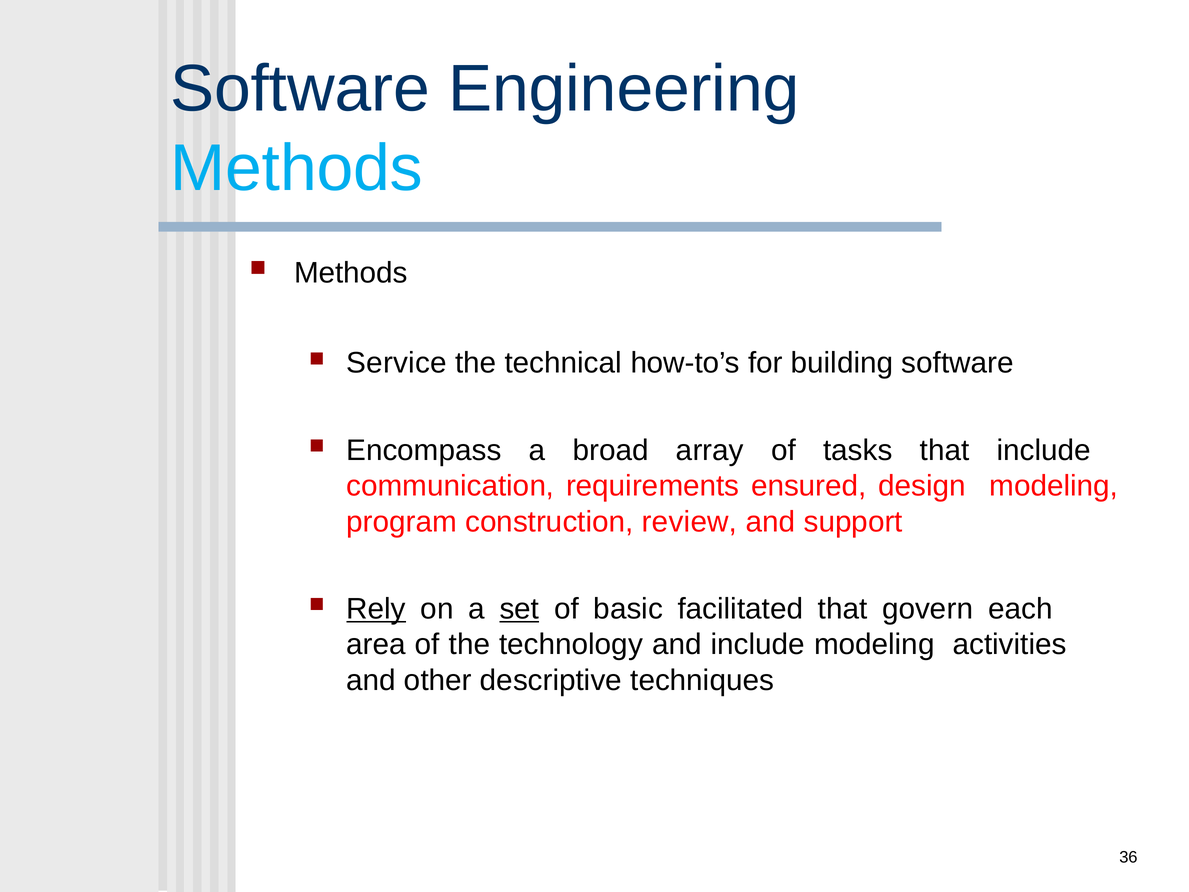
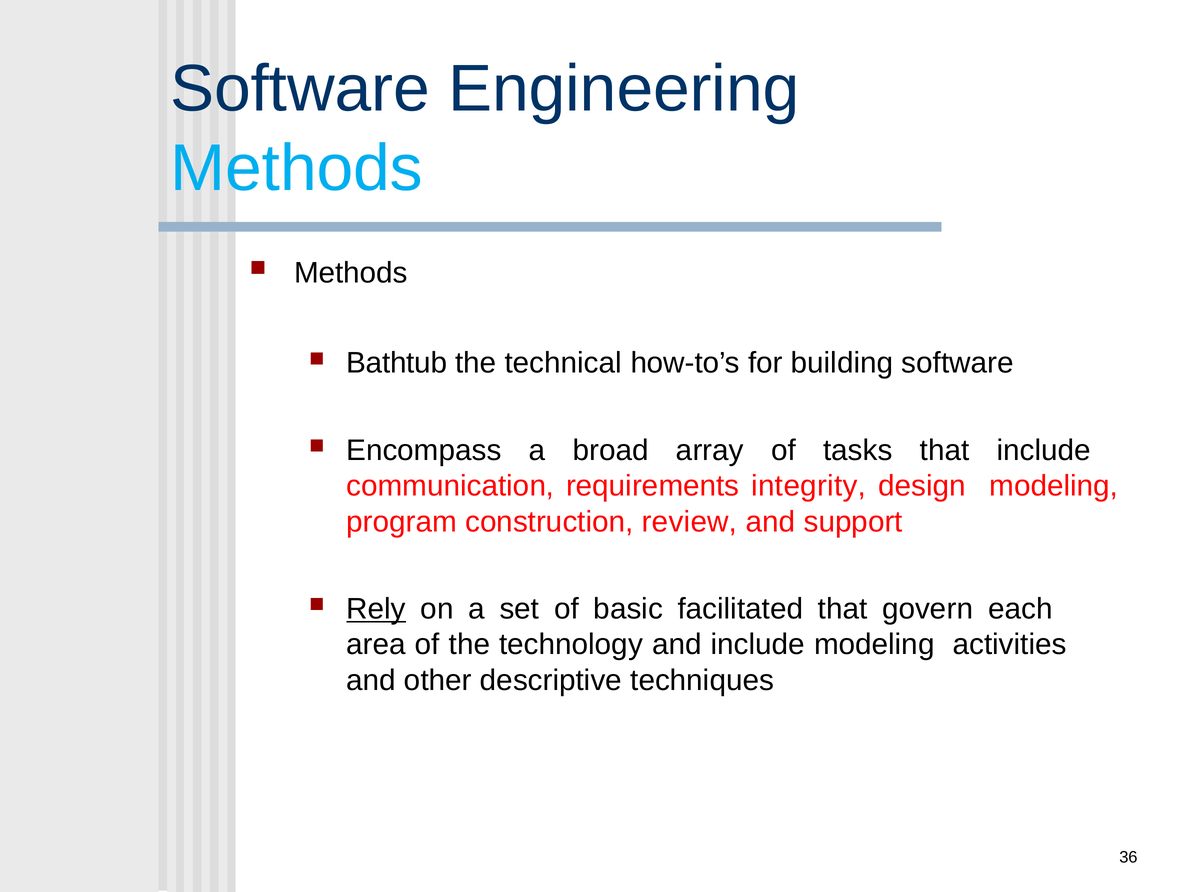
Service: Service -> Bathtub
ensured: ensured -> integrity
set underline: present -> none
